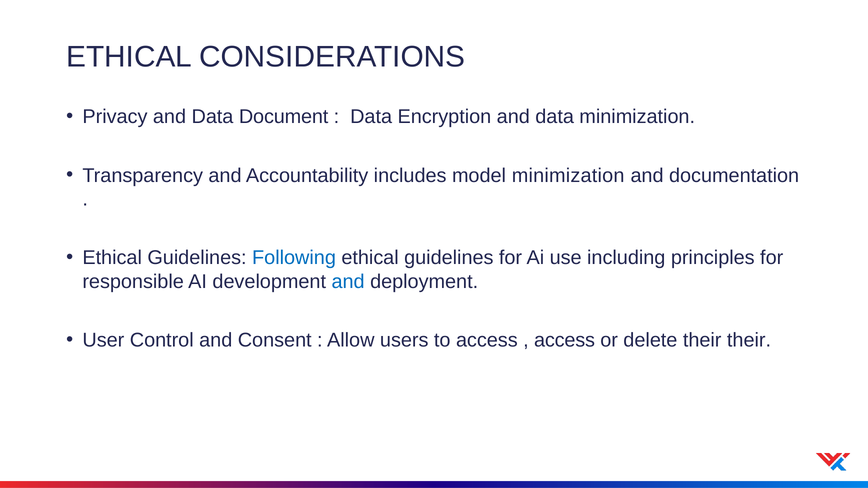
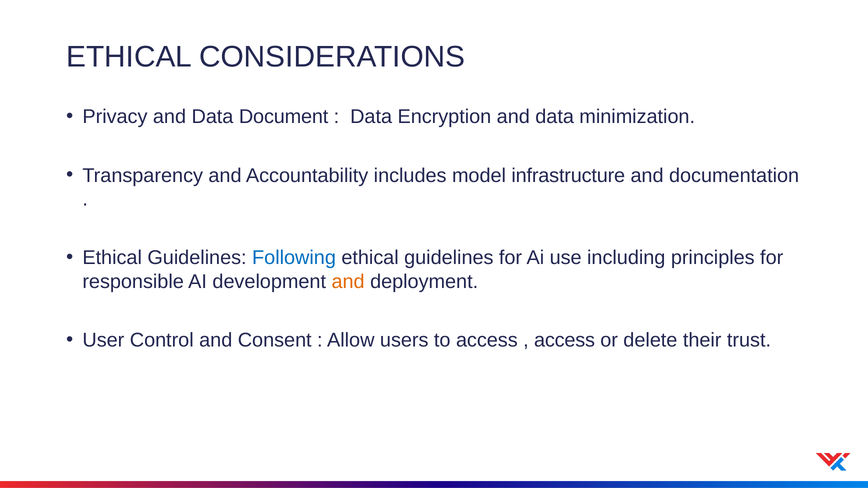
model minimization: minimization -> infrastructure
and at (348, 282) colour: blue -> orange
their their: their -> trust
